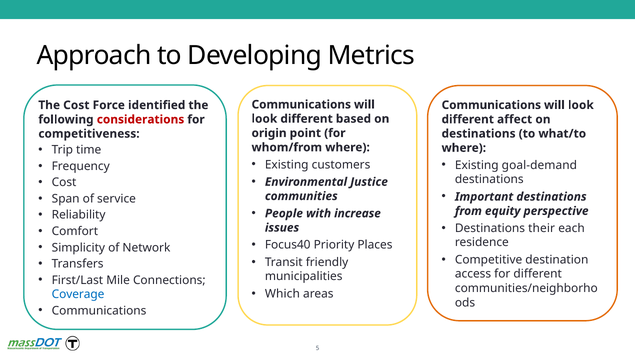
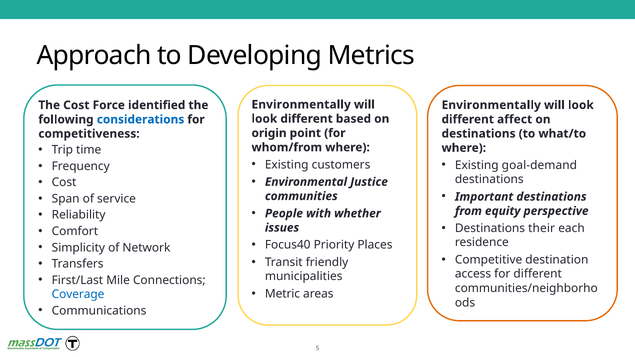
Communications at (301, 105): Communications -> Environmentally
Communications at (491, 105): Communications -> Environmentally
considerations colour: red -> blue
increase: increase -> whether
Which: Which -> Metric
